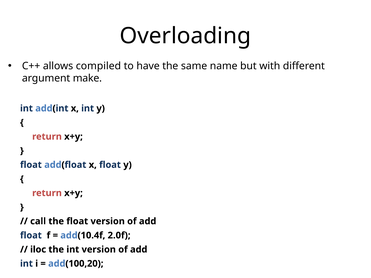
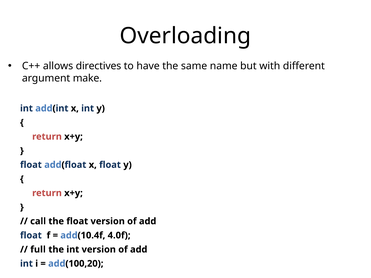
compiled: compiled -> directives
2.0f: 2.0f -> 4.0f
iloc: iloc -> full
